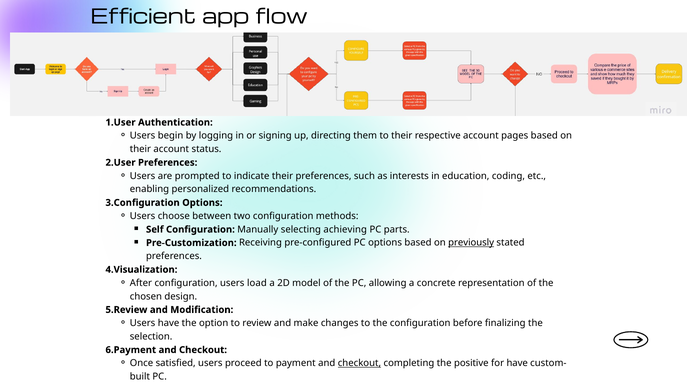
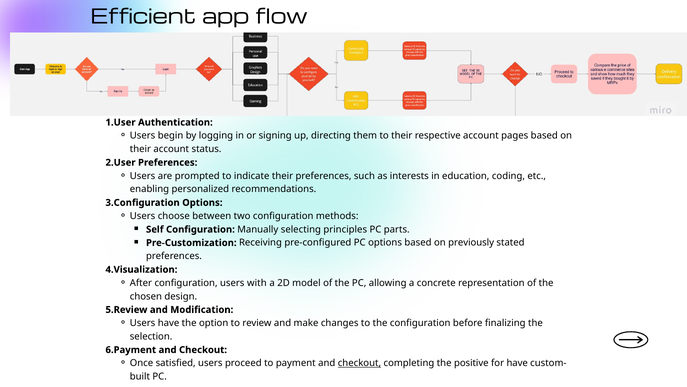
achieving: achieving -> principles
previously underline: present -> none
load: load -> with
